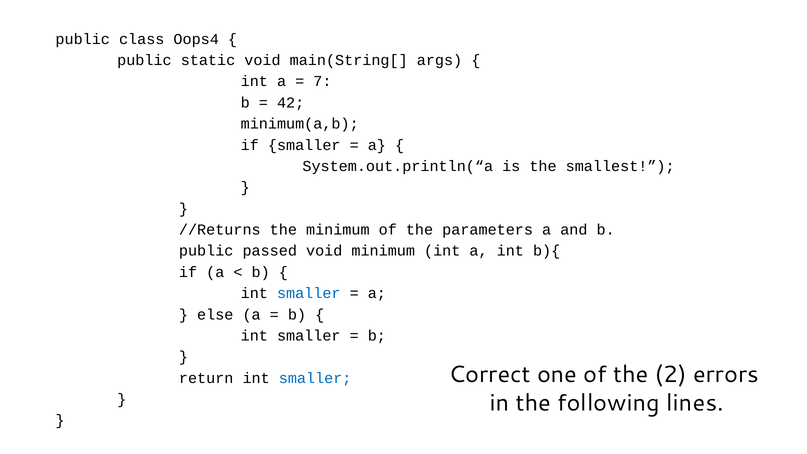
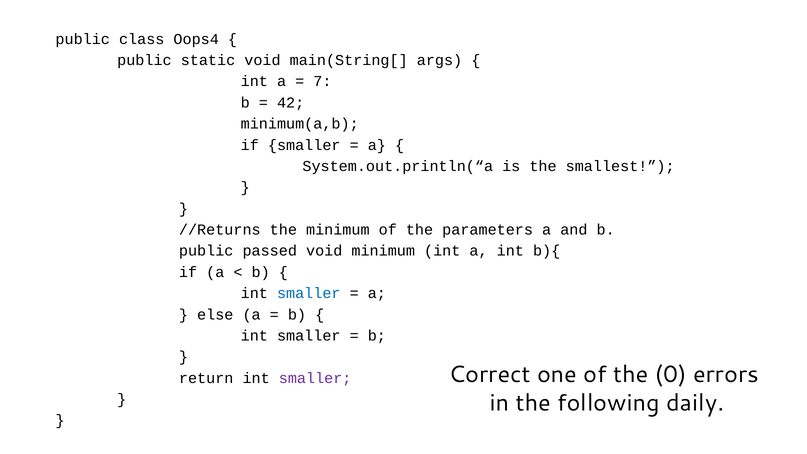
2: 2 -> 0
smaller at (315, 378) colour: blue -> purple
lines: lines -> daily
